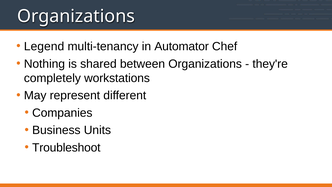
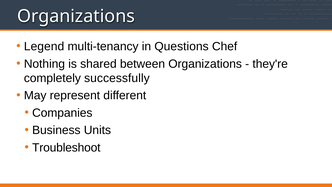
Automator: Automator -> Questions
workstations: workstations -> successfully
